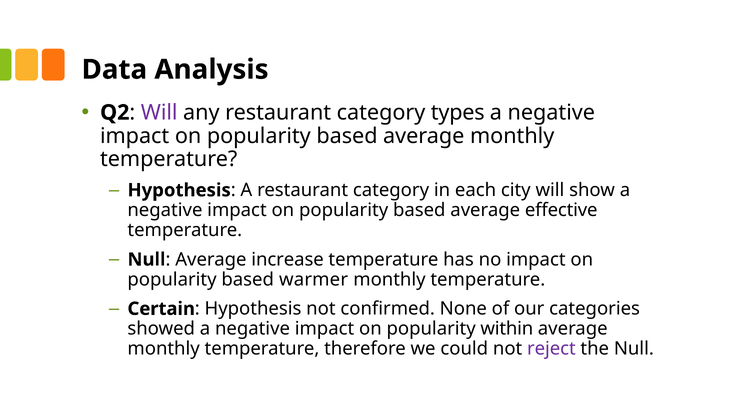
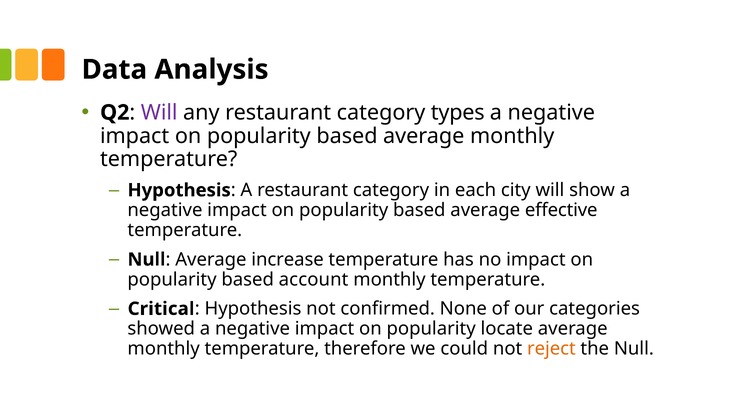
warmer: warmer -> account
Certain: Certain -> Critical
within: within -> locate
reject colour: purple -> orange
